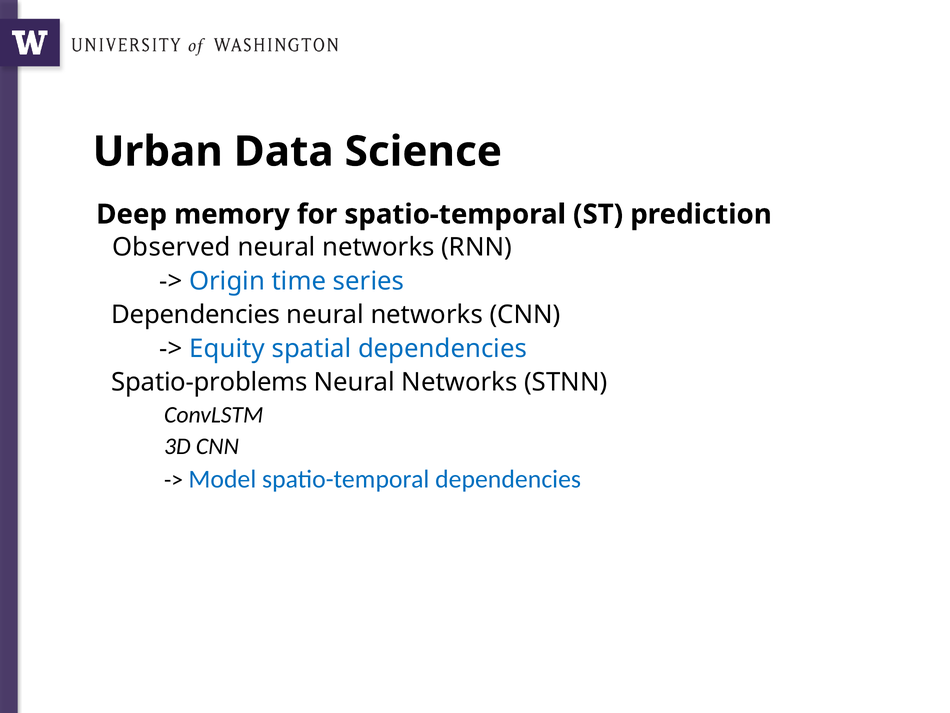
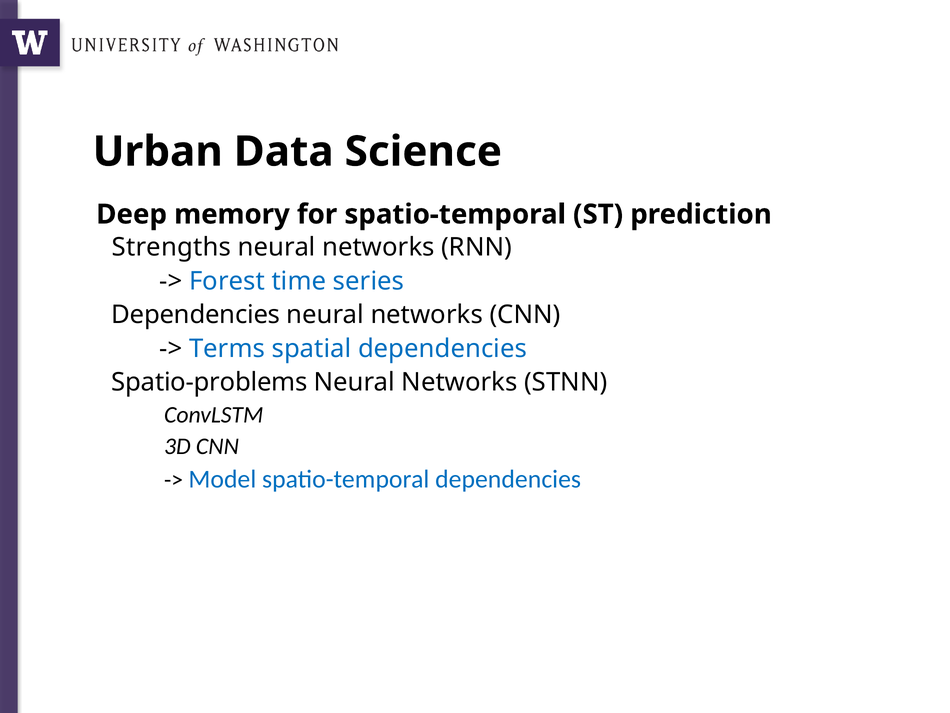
Observed: Observed -> Strengths
Origin: Origin -> Forest
Equity: Equity -> Terms
